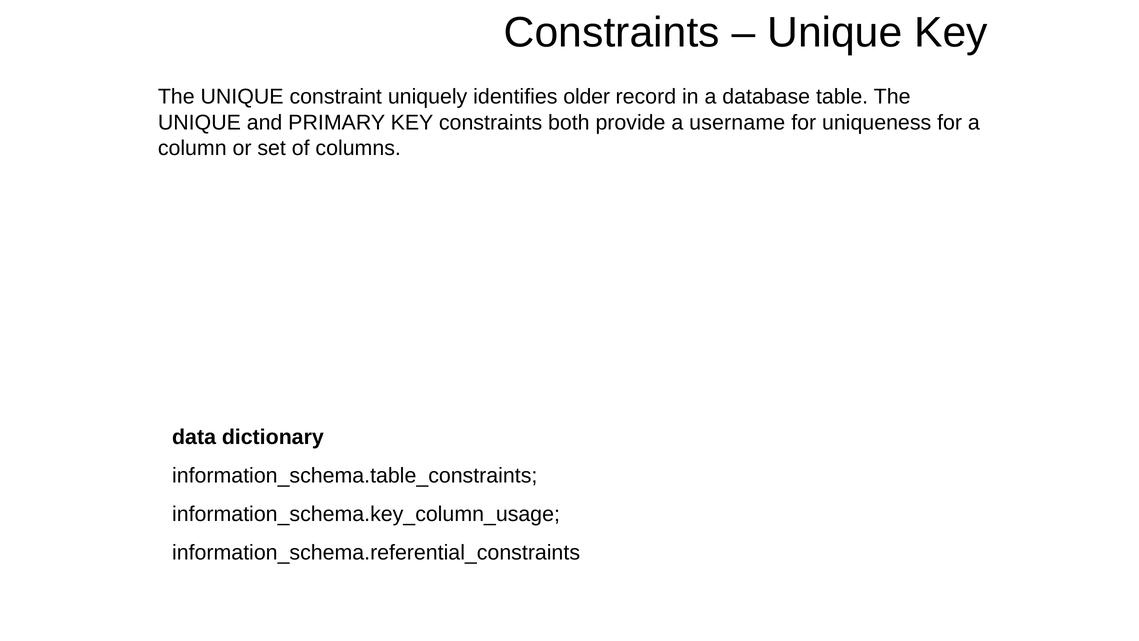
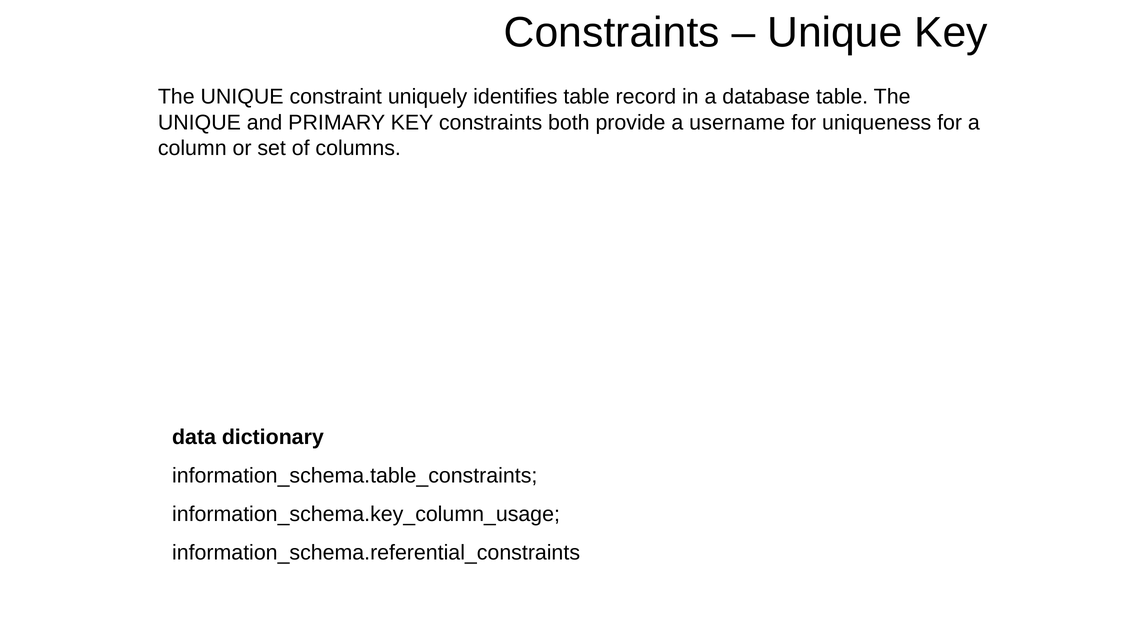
identifies older: older -> table
